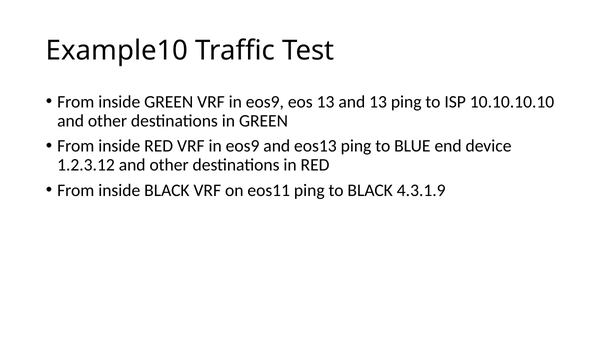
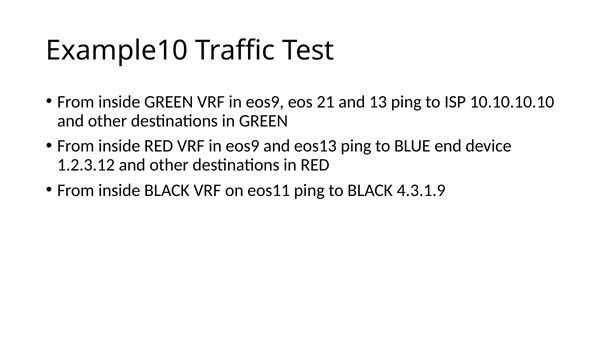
eos 13: 13 -> 21
